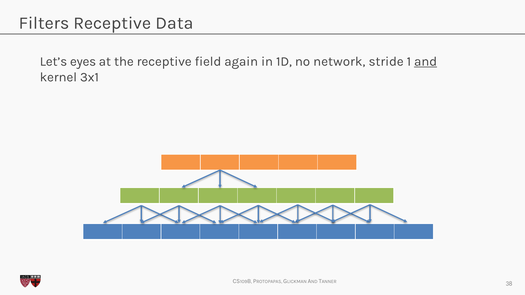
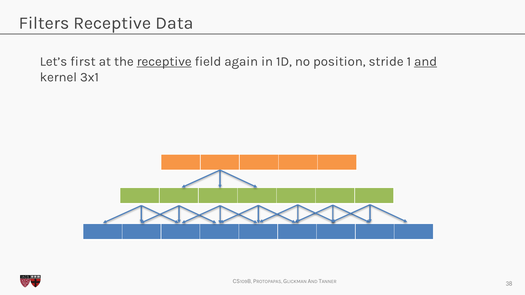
eyes: eyes -> first
receptive at (164, 61) underline: none -> present
network: network -> position
